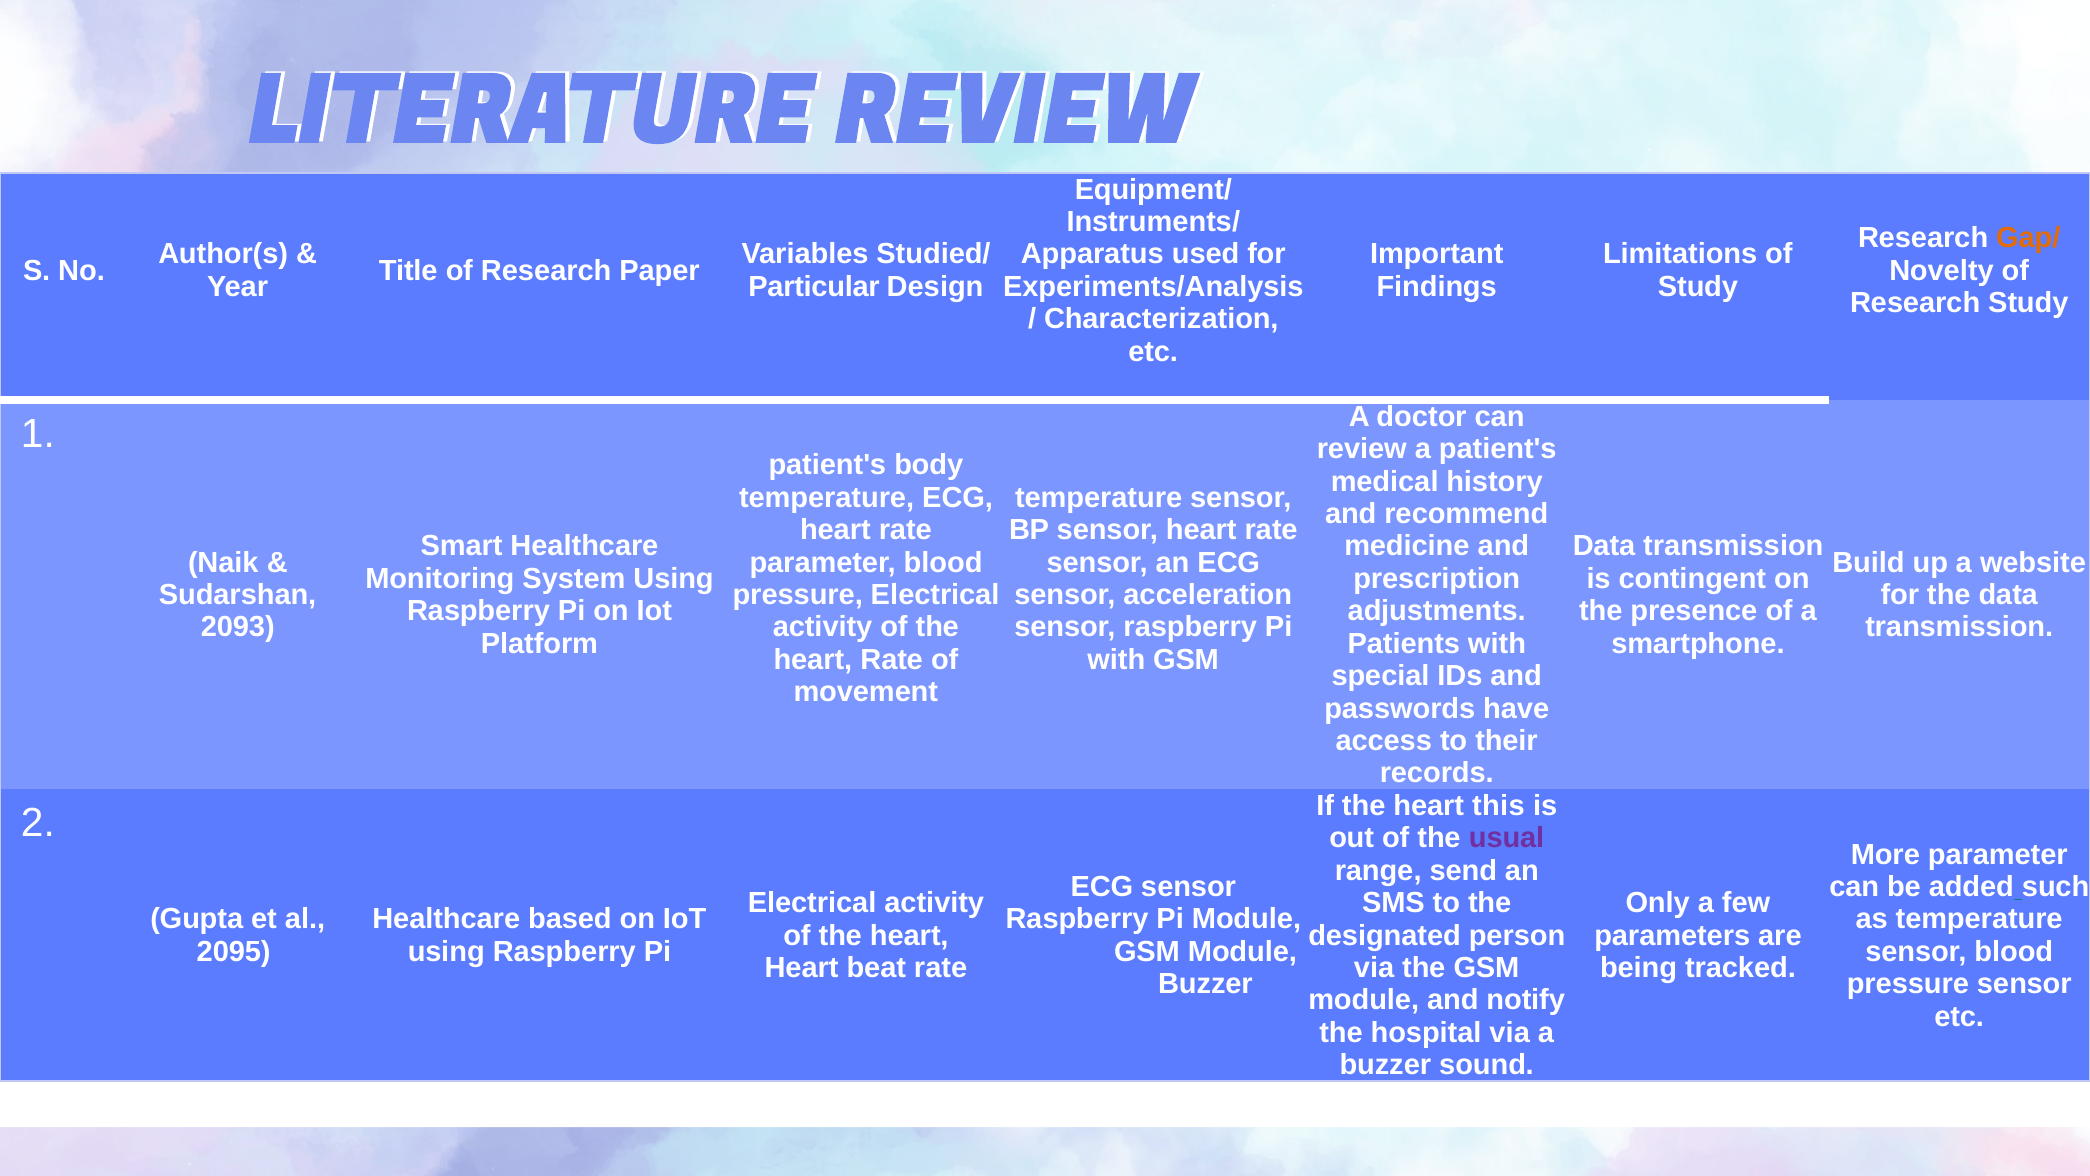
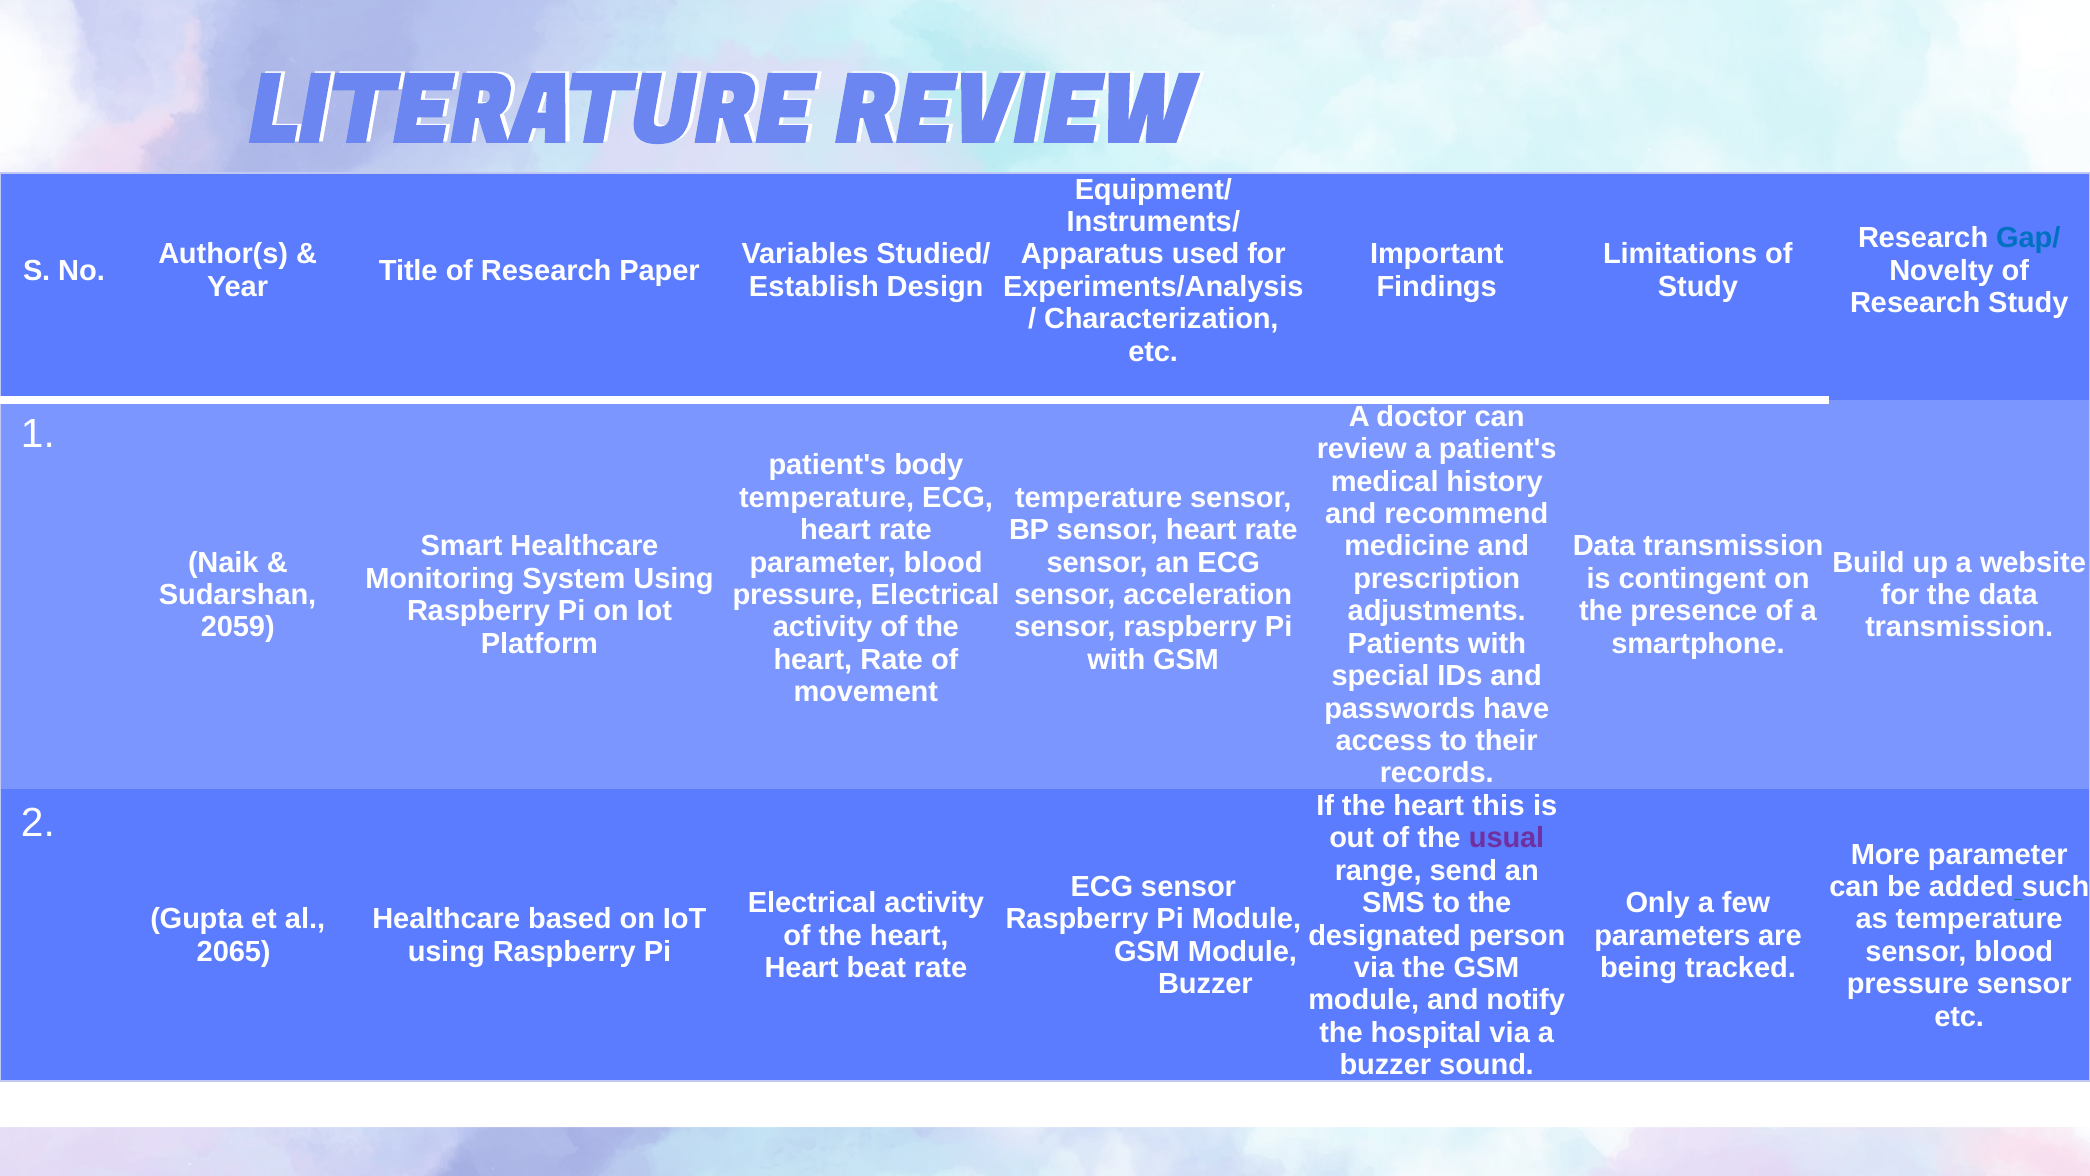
Gap/ colour: orange -> blue
Particular: Particular -> Establish
2093: 2093 -> 2059
2095: 2095 -> 2065
